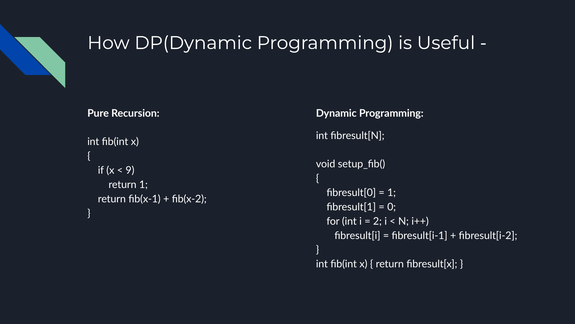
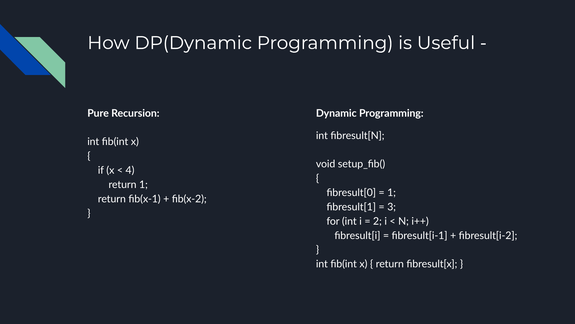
9: 9 -> 4
0: 0 -> 3
